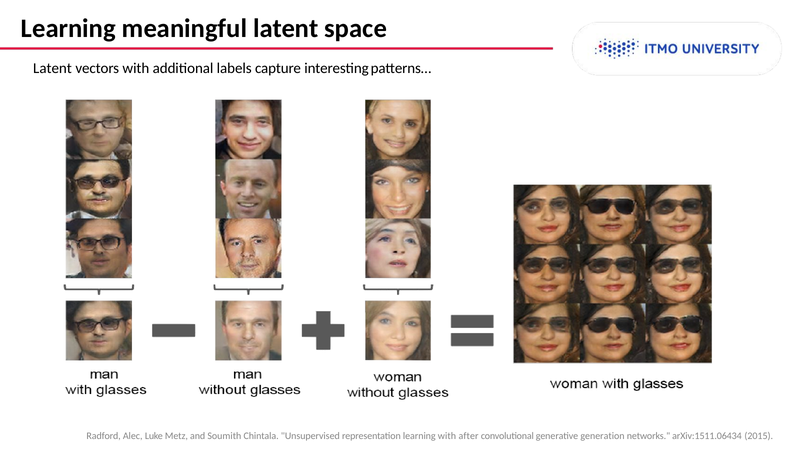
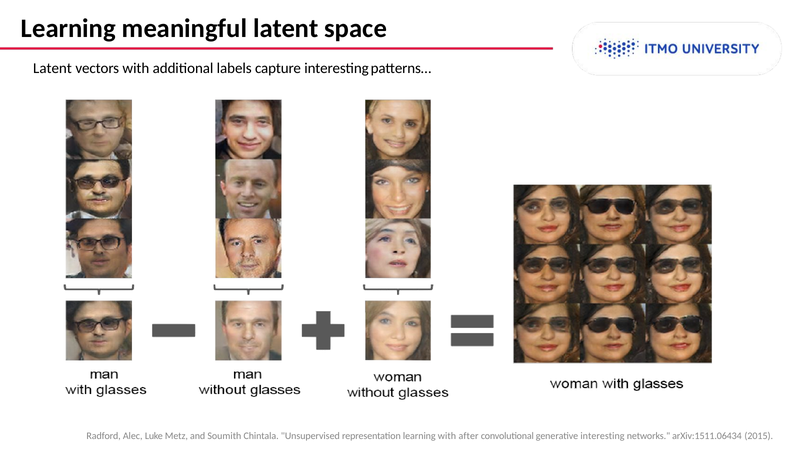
generative generation: generation -> interesting
